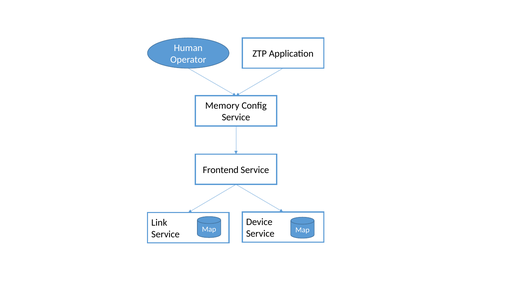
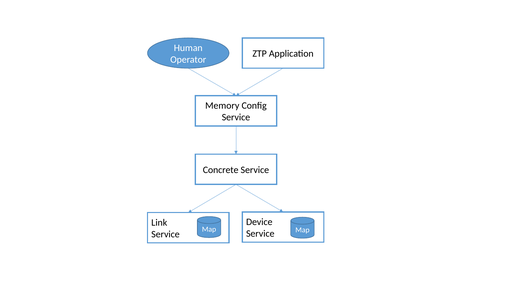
Frontend: Frontend -> Concrete
